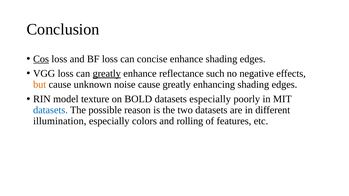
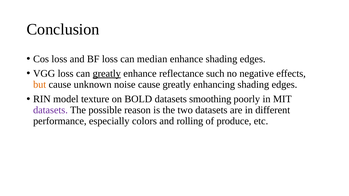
Cos underline: present -> none
concise: concise -> median
datasets especially: especially -> smoothing
datasets at (50, 110) colour: blue -> purple
illumination: illumination -> performance
features: features -> produce
